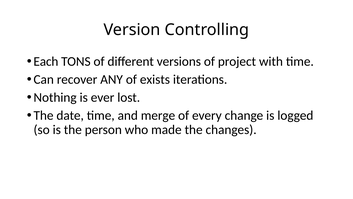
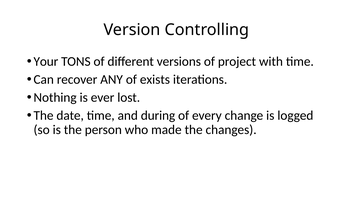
Each: Each -> Your
merge: merge -> during
